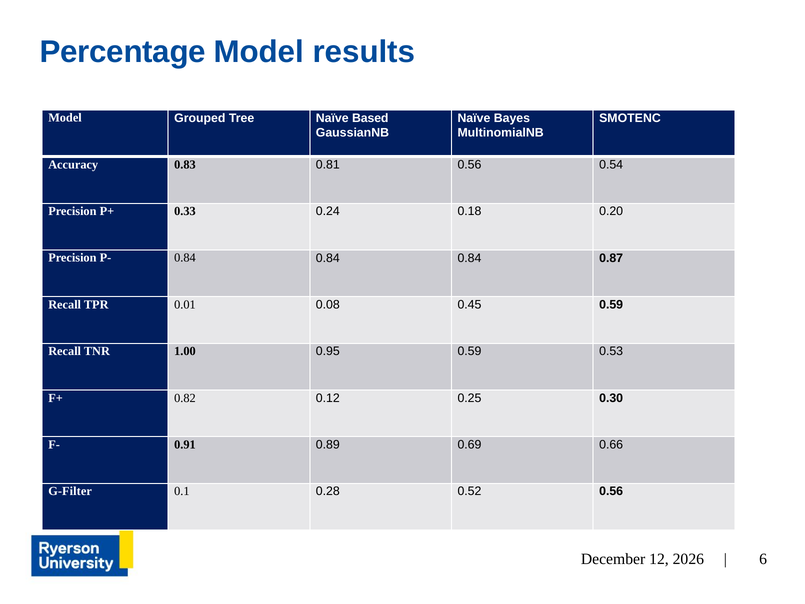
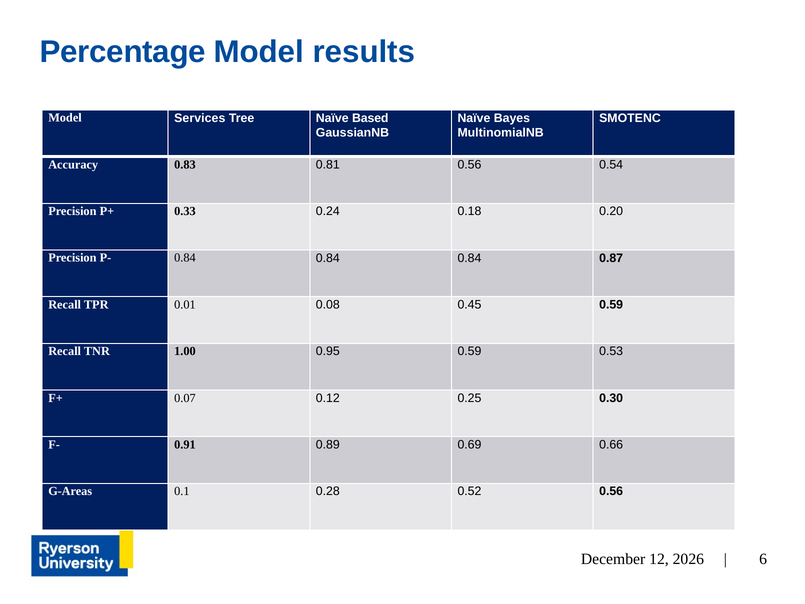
Grouped: Grouped -> Services
0.82: 0.82 -> 0.07
G-Filter: G-Filter -> G-Areas
